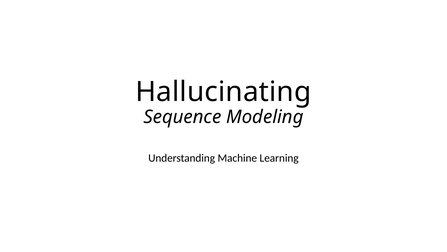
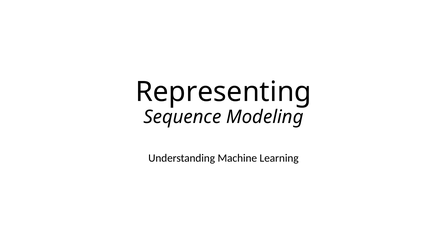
Hallucinating: Hallucinating -> Representing
